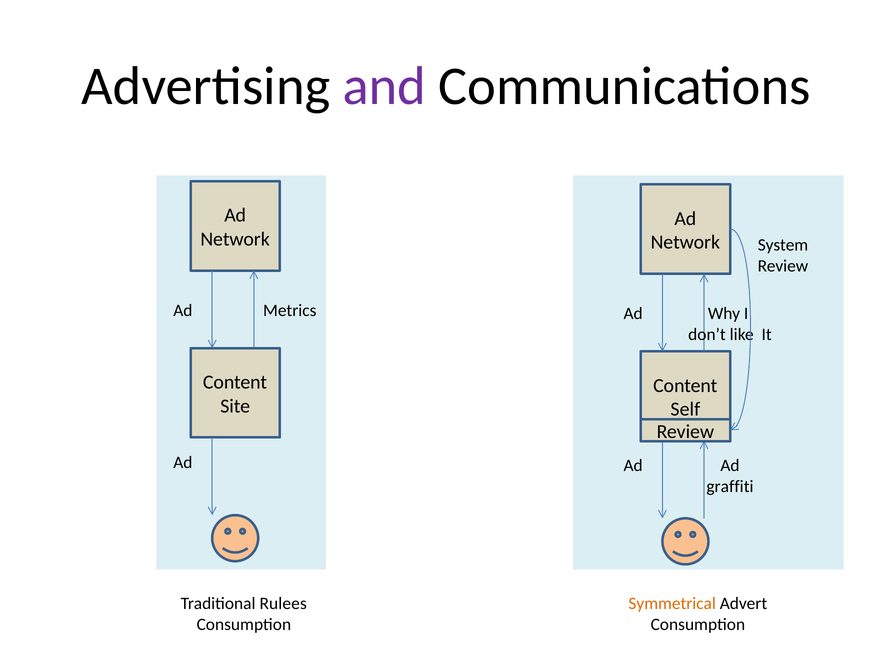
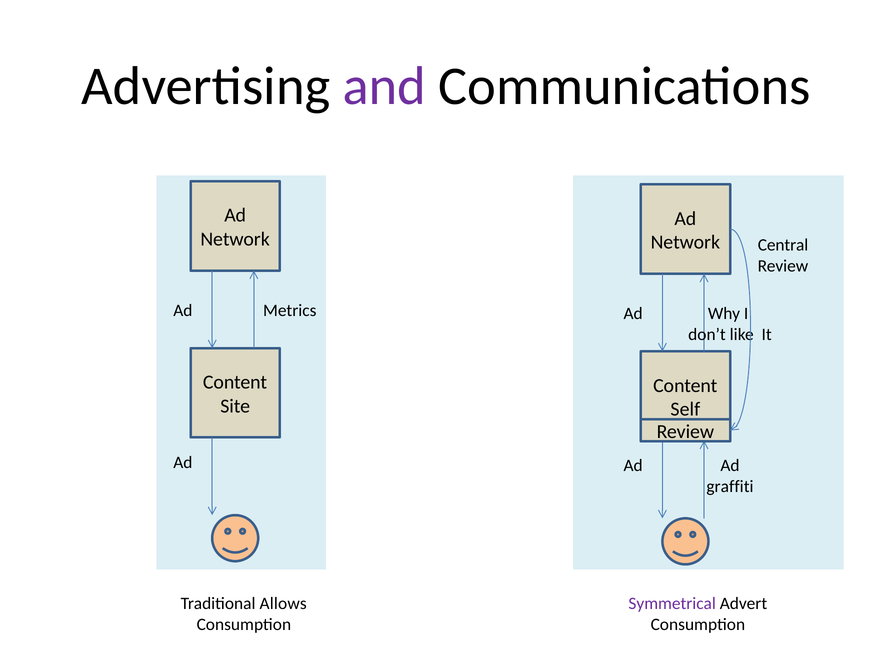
System: System -> Central
Rulees: Rulees -> Allows
Symmetrical colour: orange -> purple
